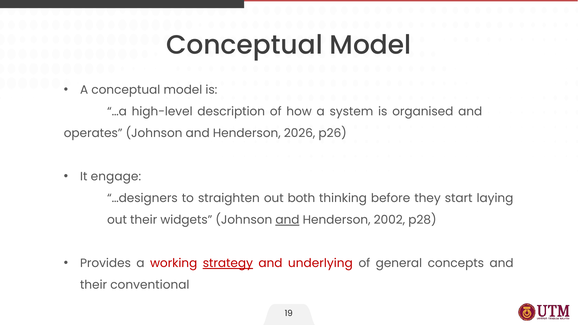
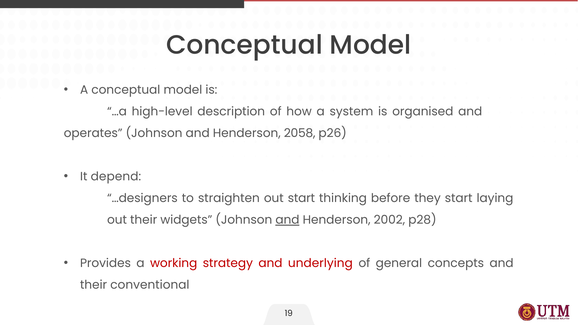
2026: 2026 -> 2058
engage: engage -> depend
out both: both -> start
strategy underline: present -> none
